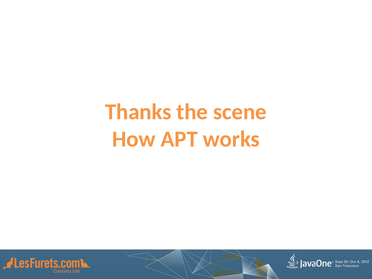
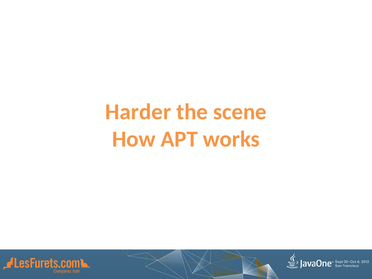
Thanks: Thanks -> Harder
